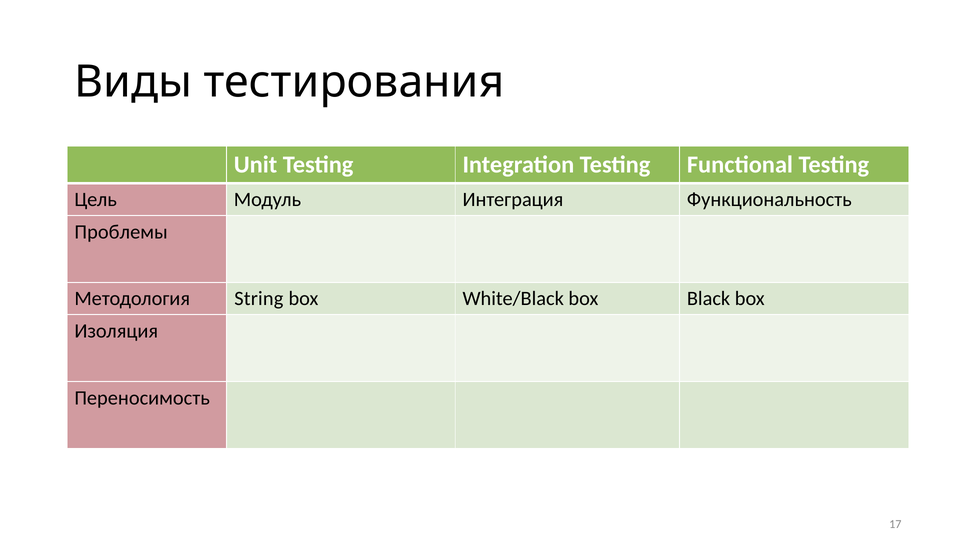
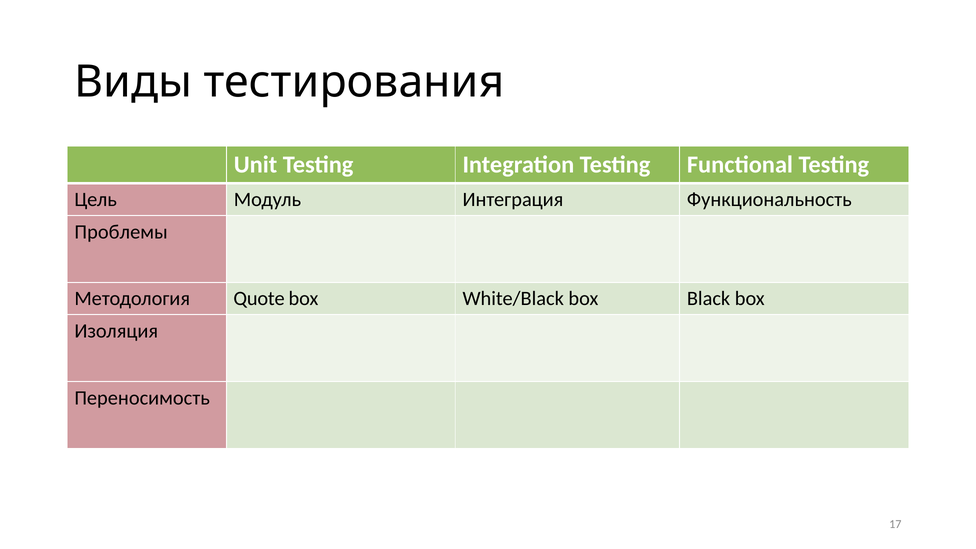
String: String -> Quote
